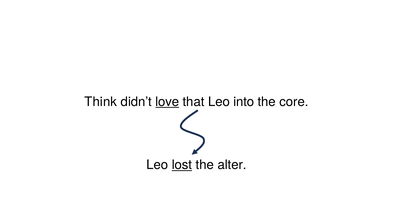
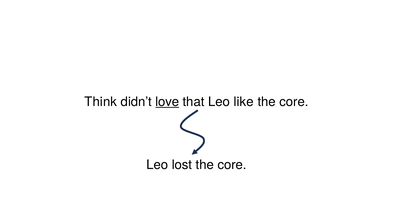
into: into -> like
lost underline: present -> none
alter at (232, 165): alter -> core
